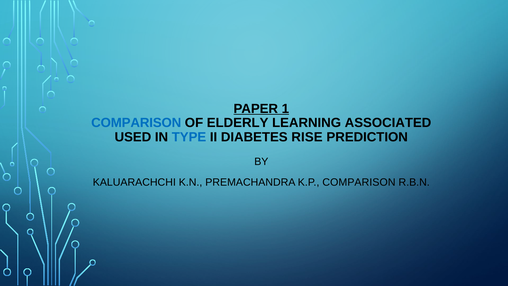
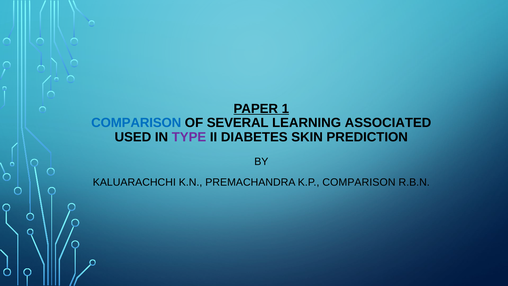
ELDERLY: ELDERLY -> SEVERAL
TYPE colour: blue -> purple
RISE: RISE -> SKIN
